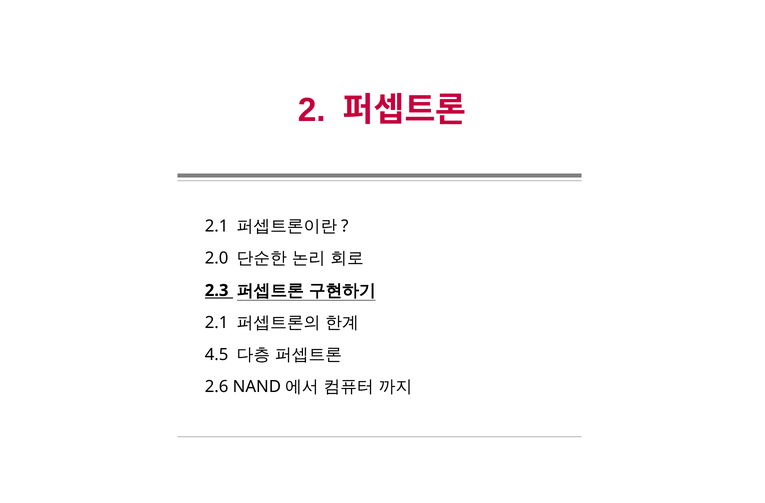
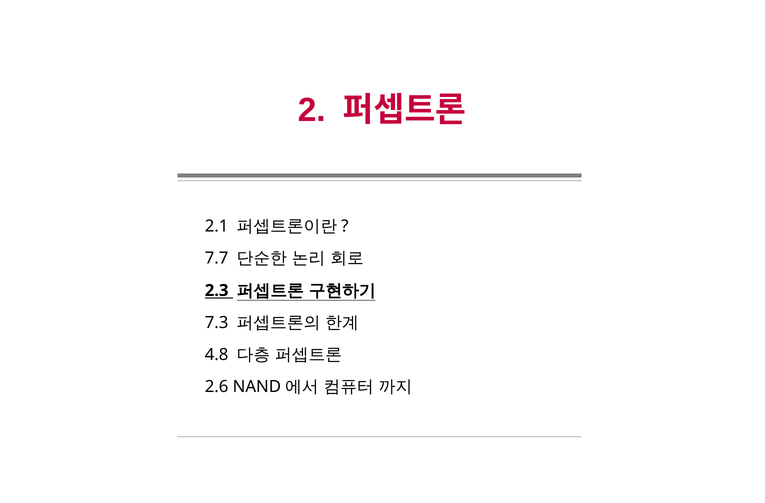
2.0: 2.0 -> 7.7
2.1 at (217, 322): 2.1 -> 7.3
4.5: 4.5 -> 4.8
